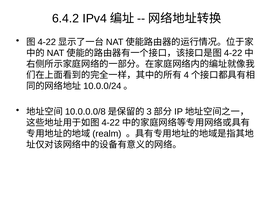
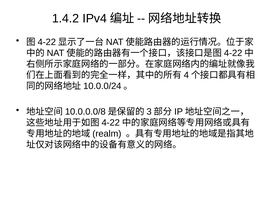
6.4.2: 6.4.2 -> 1.4.2
